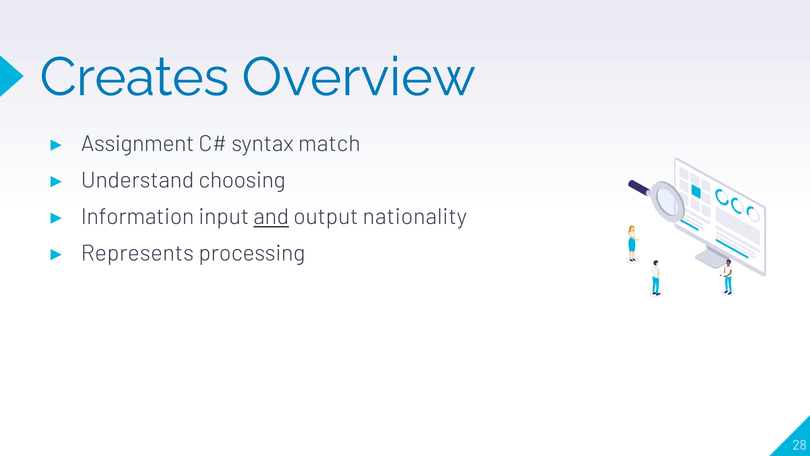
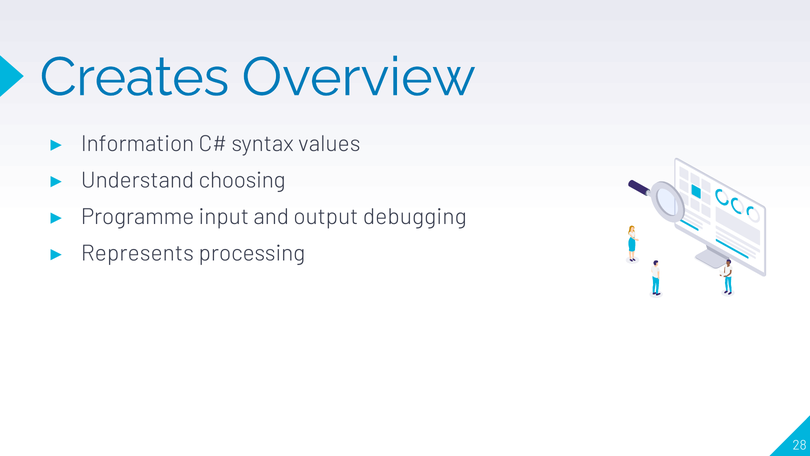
Assignment: Assignment -> Information
match: match -> values
Information: Information -> Programme
and underline: present -> none
nationality: nationality -> debugging
